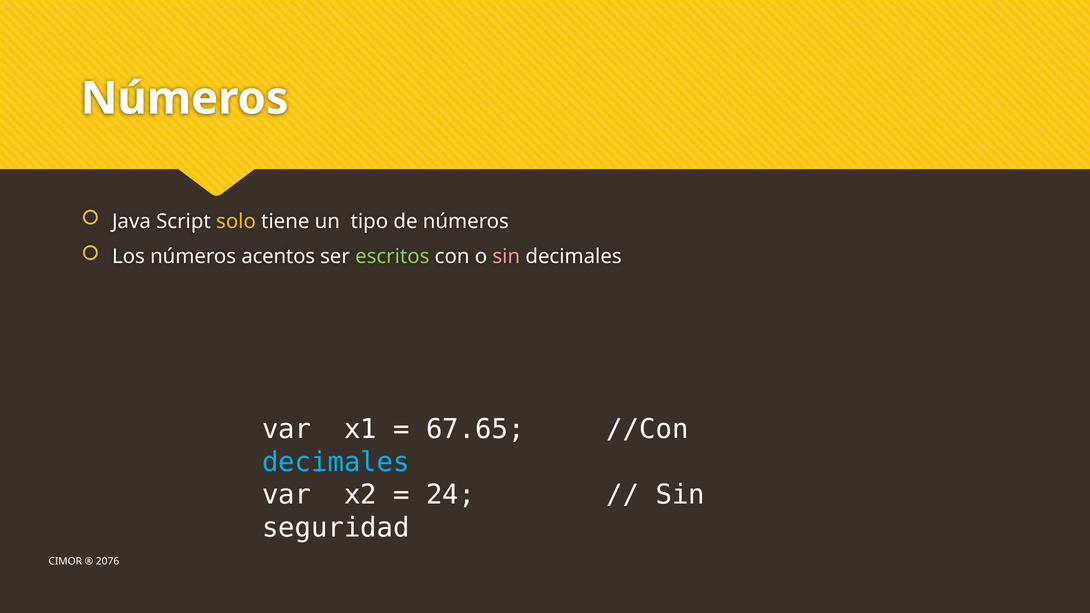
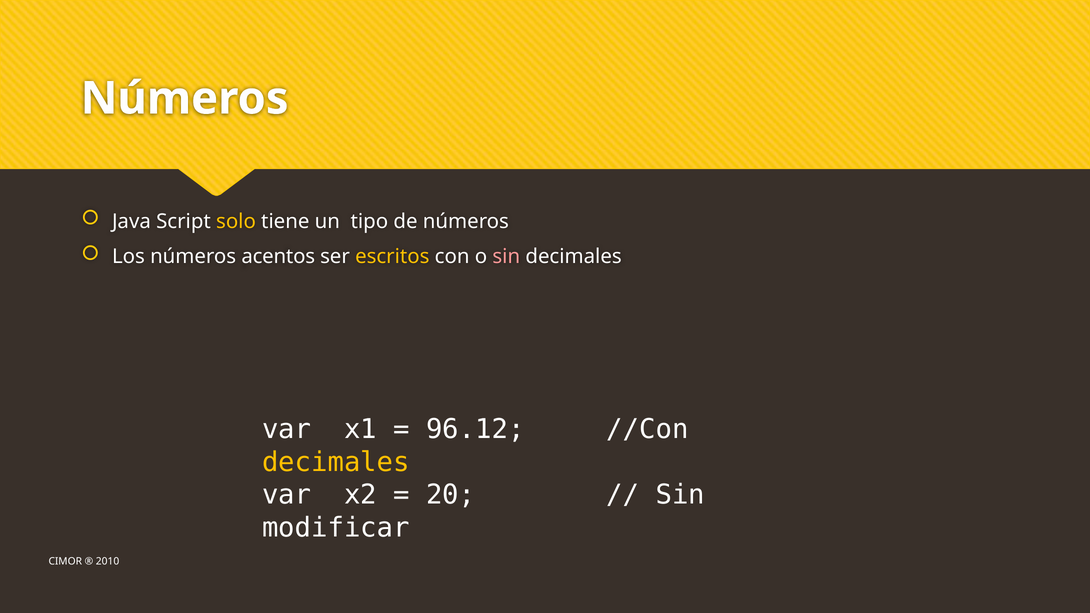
escritos colour: light green -> yellow
67.65: 67.65 -> 96.12
decimales at (336, 462) colour: light blue -> yellow
24: 24 -> 20
seguridad: seguridad -> modificar
2076: 2076 -> 2010
